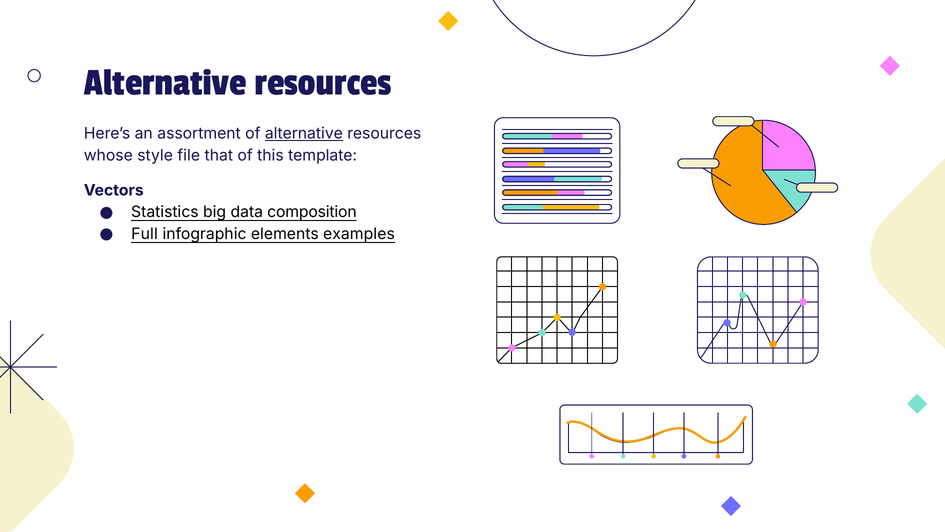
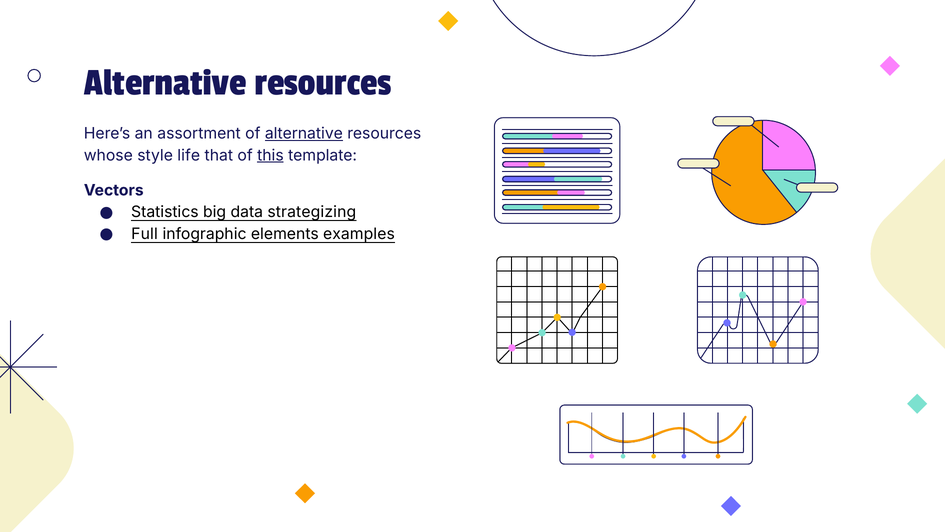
file: file -> life
this underline: none -> present
composition: composition -> strategizing
